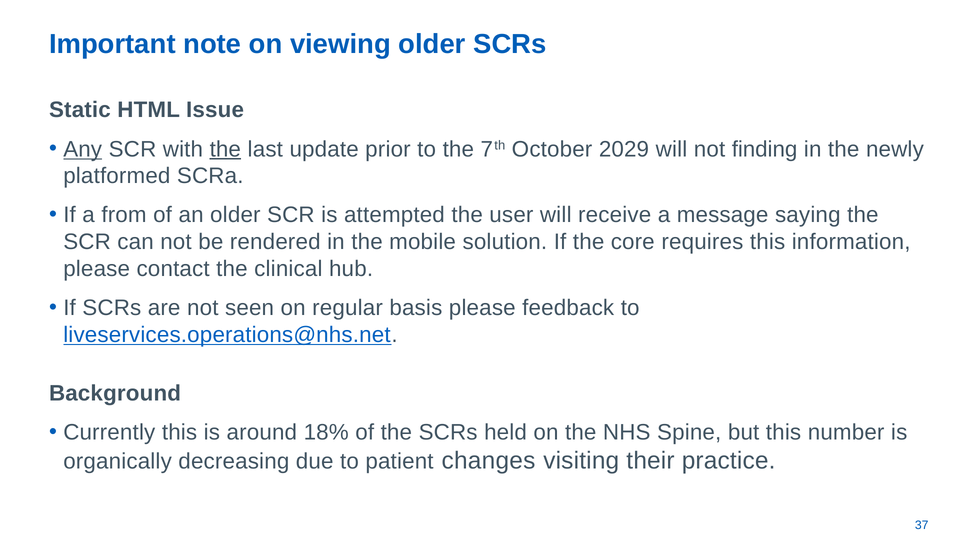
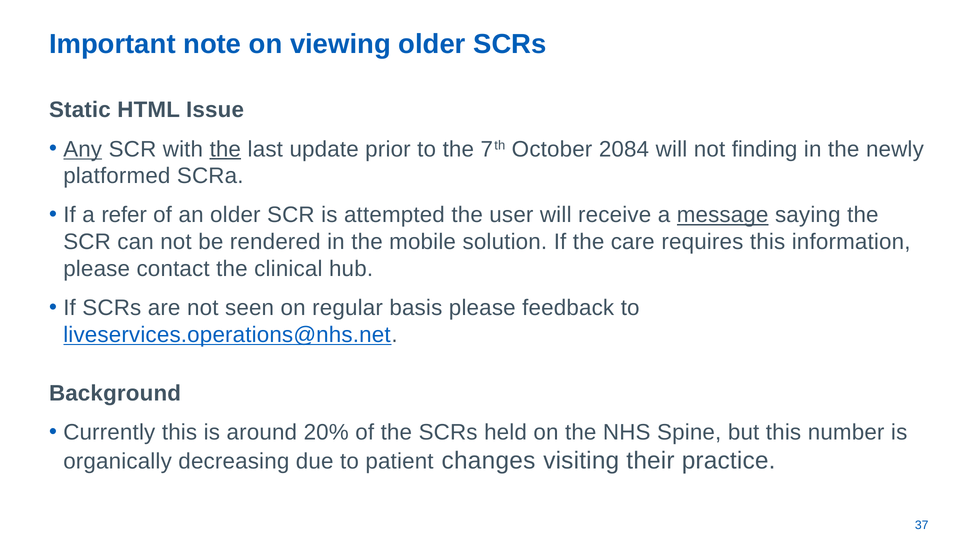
2029: 2029 -> 2084
from: from -> refer
message underline: none -> present
core: core -> care
18%: 18% -> 20%
